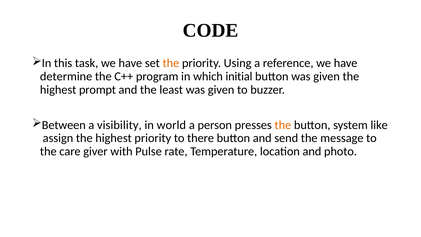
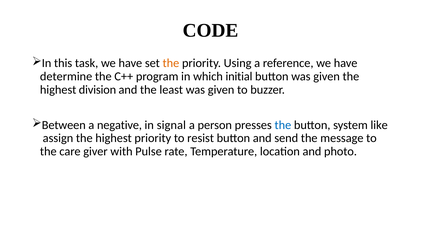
prompt: prompt -> division
visibility: visibility -> negative
world: world -> signal
the at (283, 125) colour: orange -> blue
there: there -> resist
